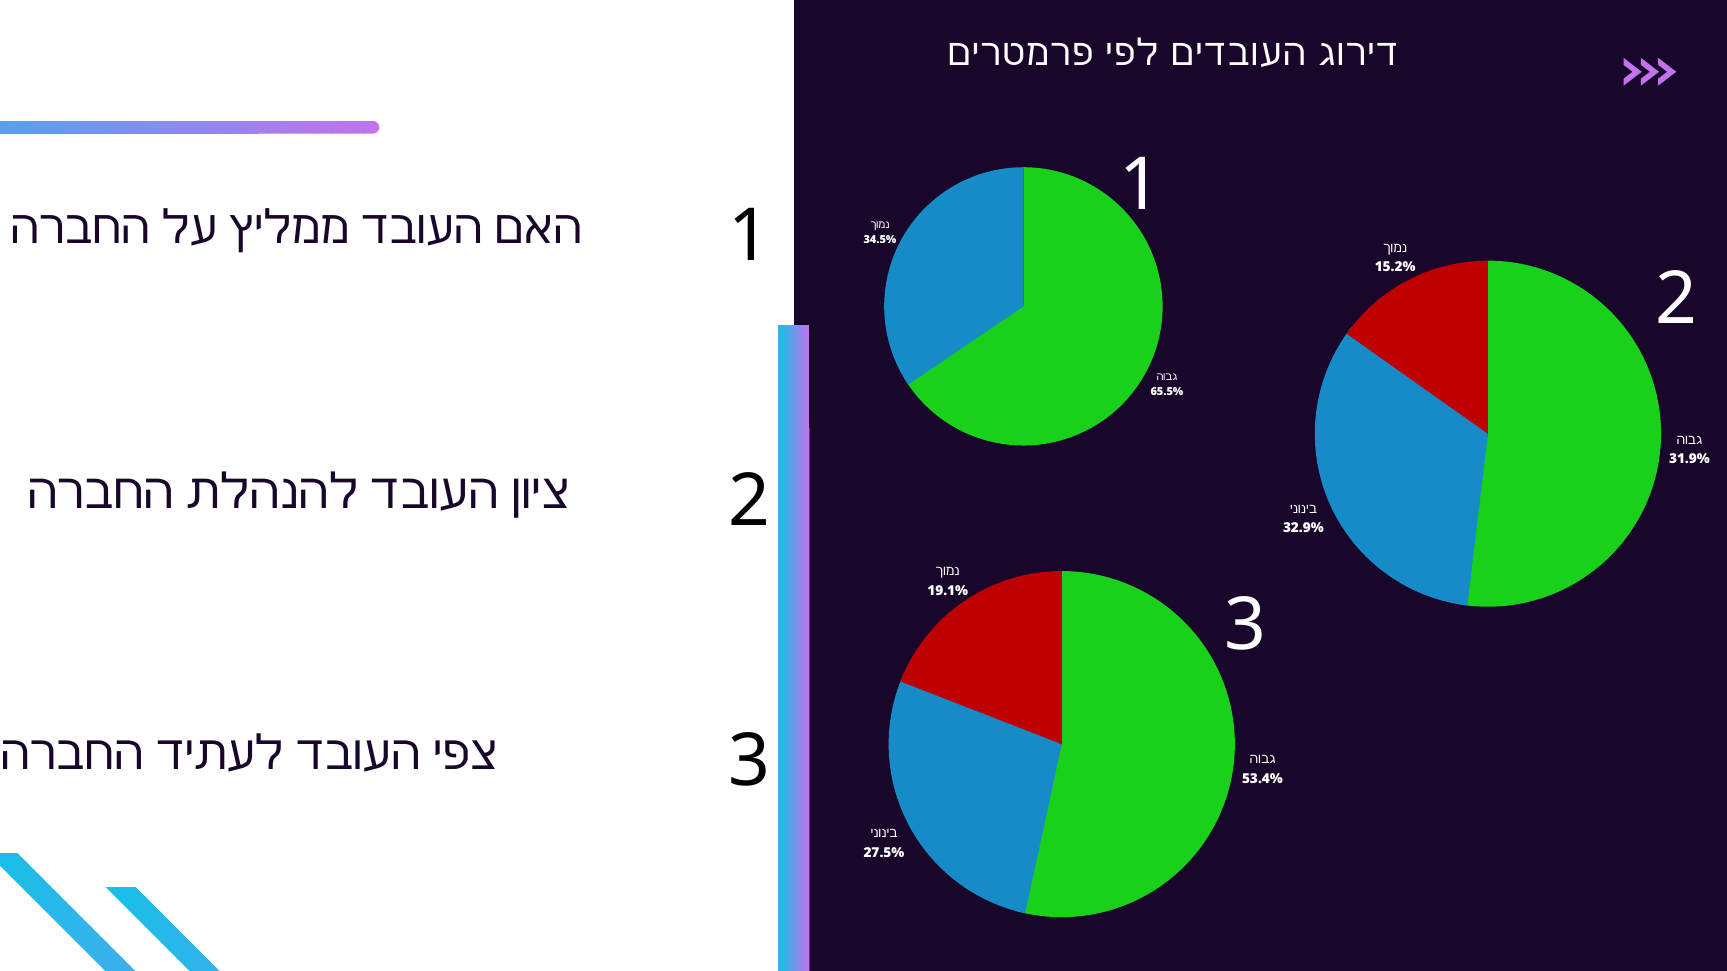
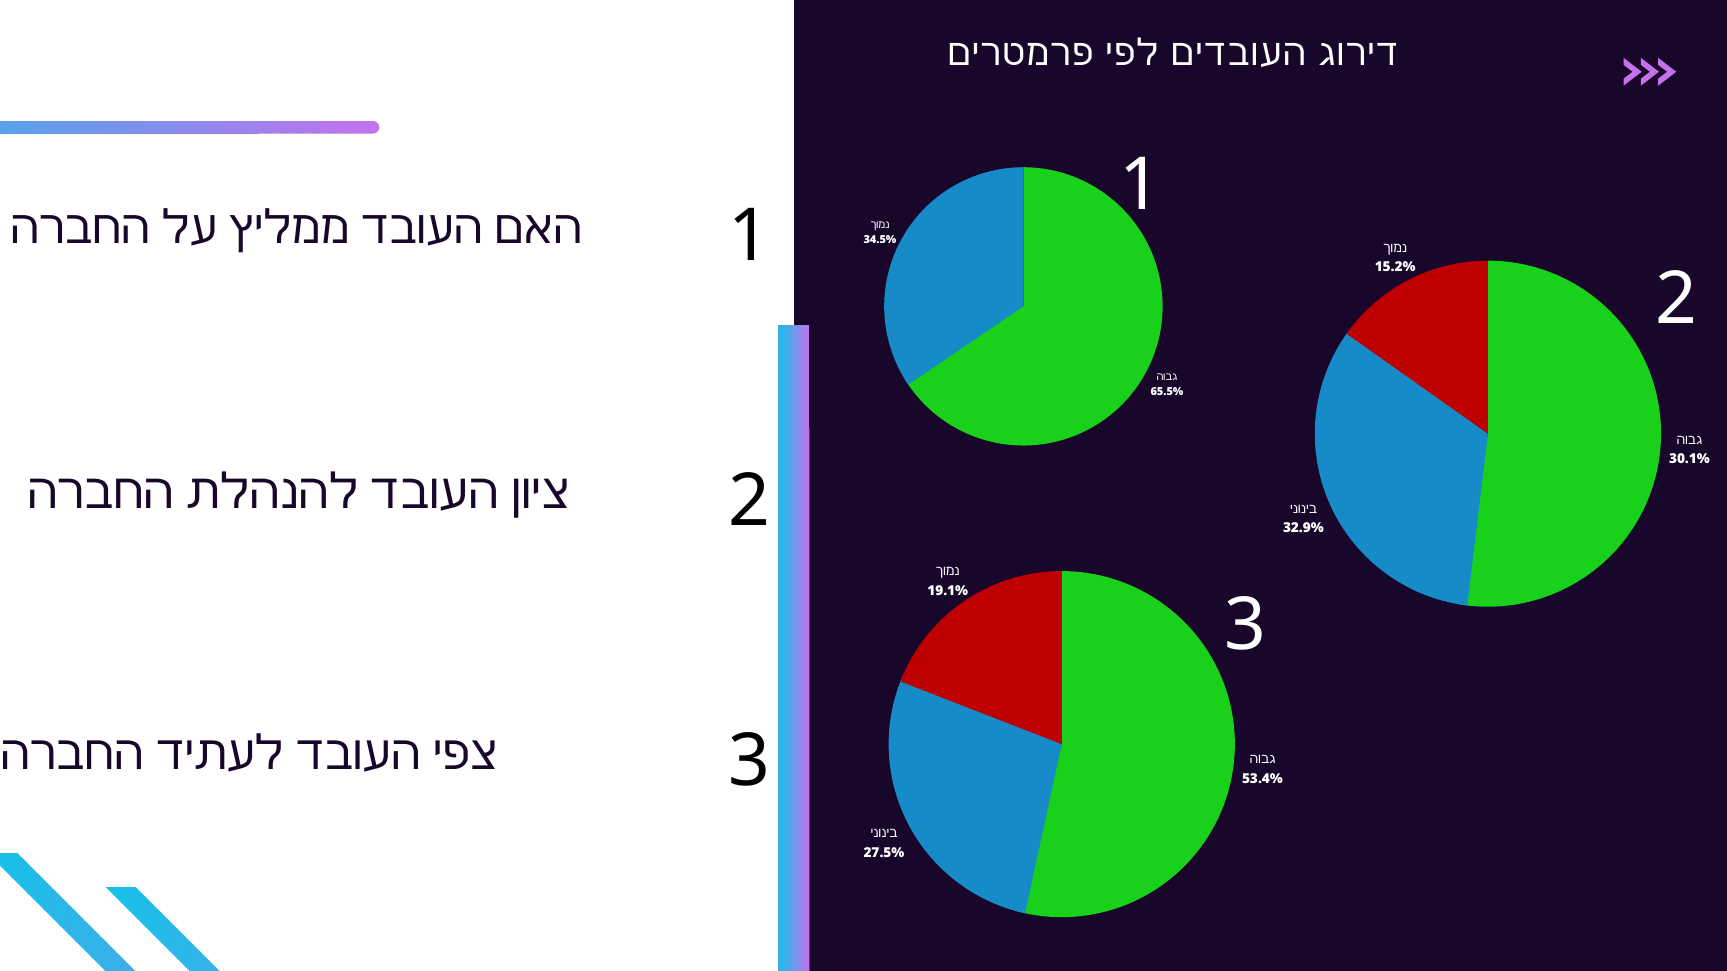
31.9%: 31.9% -> 30.1%
